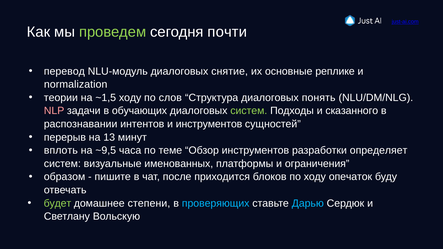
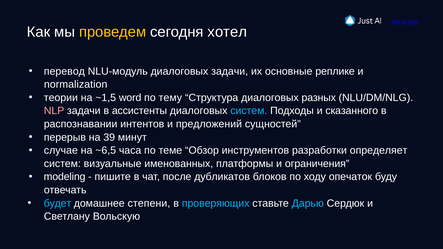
проведем colour: light green -> yellow
почти: почти -> хотел
диалоговых снятие: снятие -> задачи
~1,5 ходу: ходу -> word
слов: слов -> тему
понять: понять -> разных
обучающих: обучающих -> ассистенты
систем at (249, 111) colour: light green -> light blue
и инструментов: инструментов -> предложений
13: 13 -> 39
вплоть: вплоть -> случае
~9,5: ~9,5 -> ~6,5
образом: образом -> modeling
приходится: приходится -> дубликатов
будет colour: light green -> light blue
